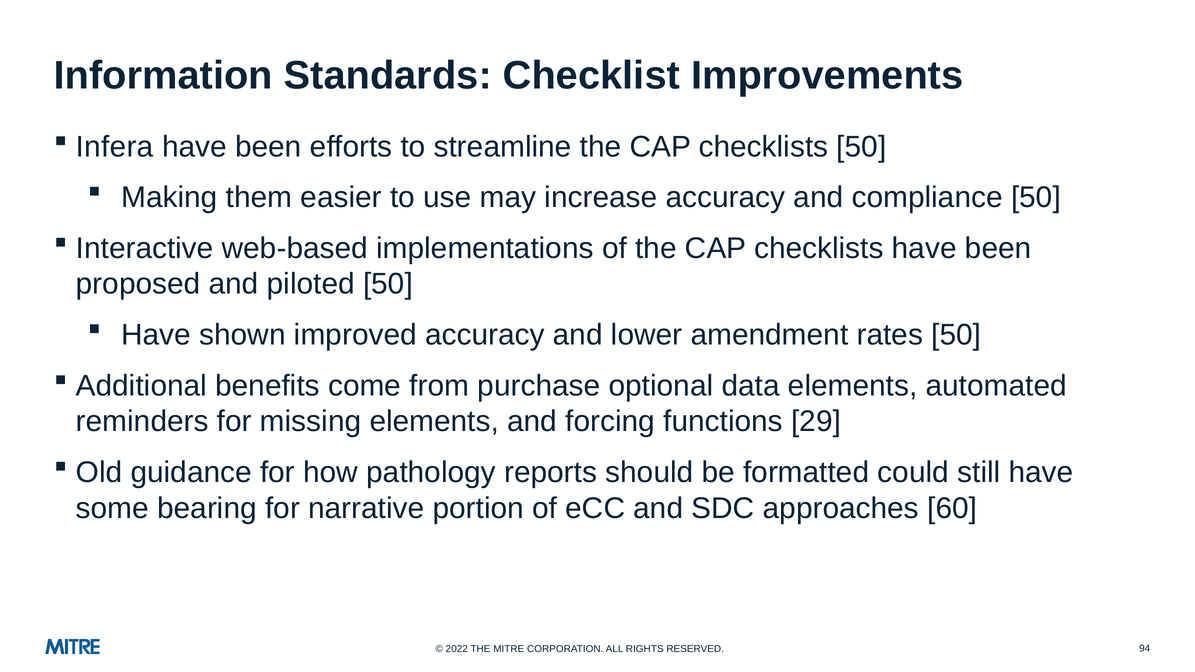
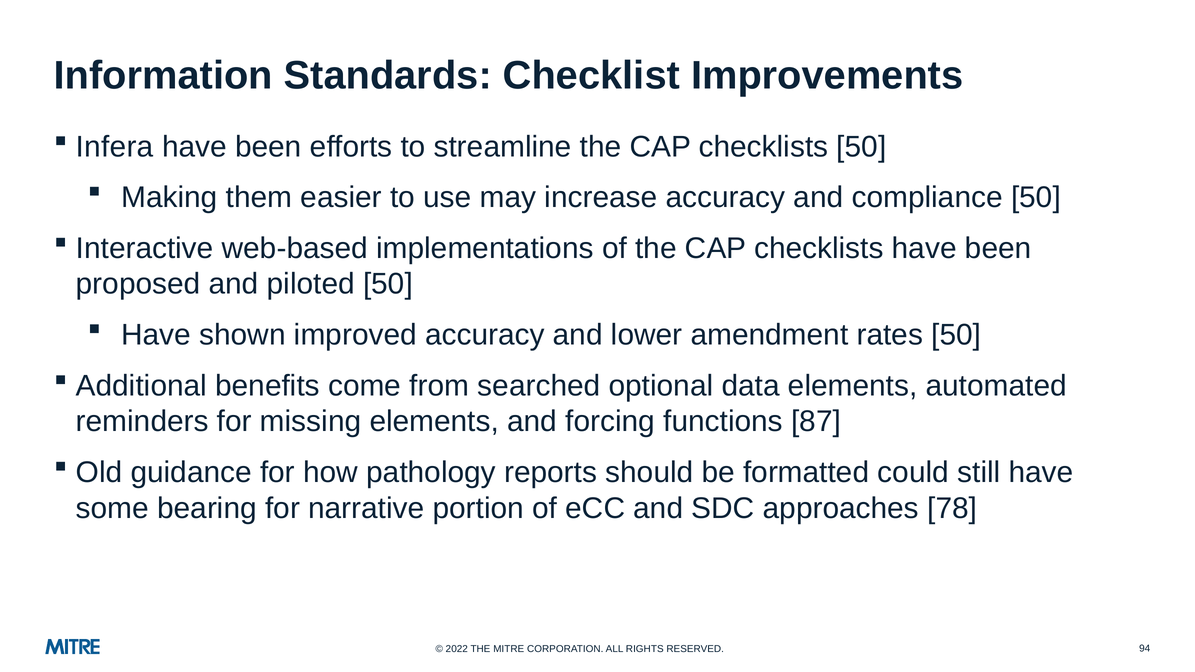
purchase: purchase -> searched
29: 29 -> 87
60: 60 -> 78
